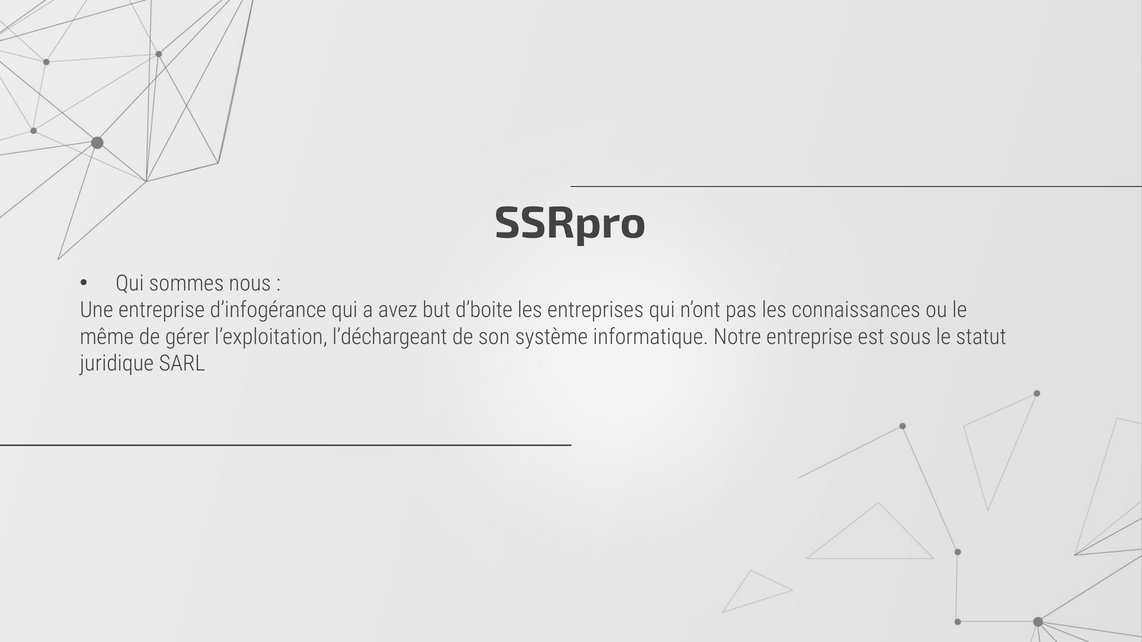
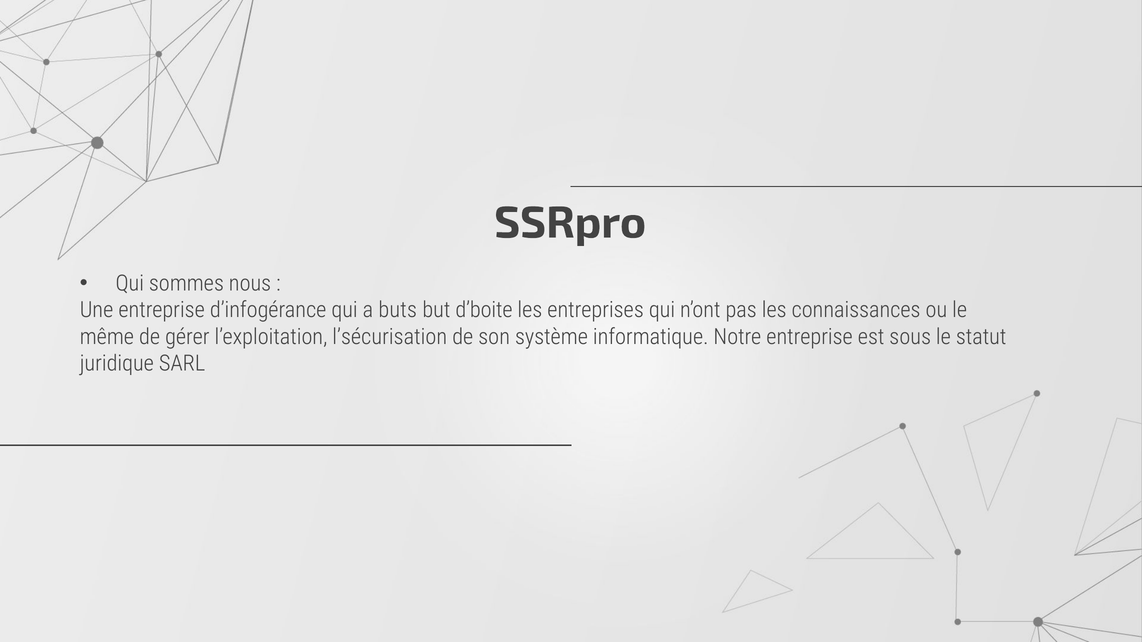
avez: avez -> buts
l’déchargeant: l’déchargeant -> l’sécurisation
